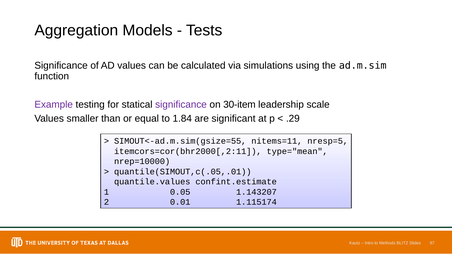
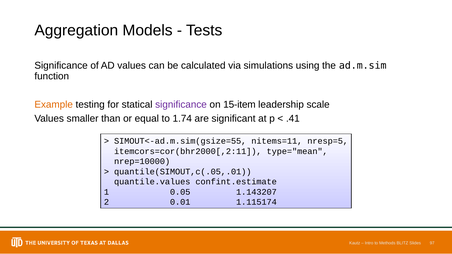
Example colour: purple -> orange
30-item: 30-item -> 15-item
1.84: 1.84 -> 1.74
.29: .29 -> .41
